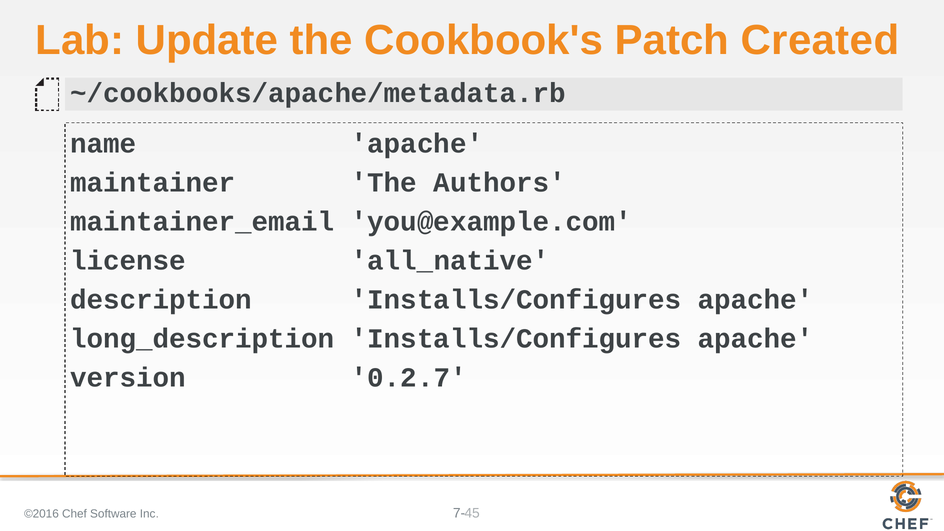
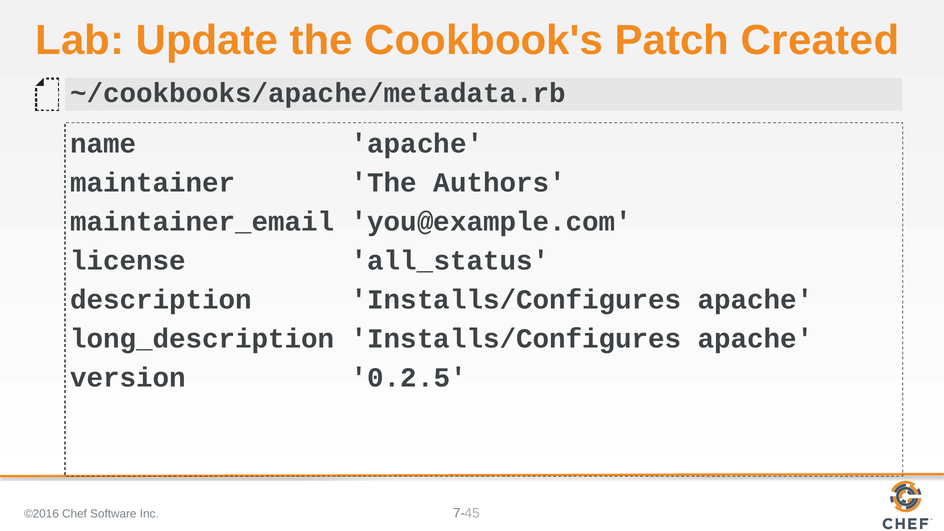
all_native: all_native -> all_status
0.2.7: 0.2.7 -> 0.2.5
